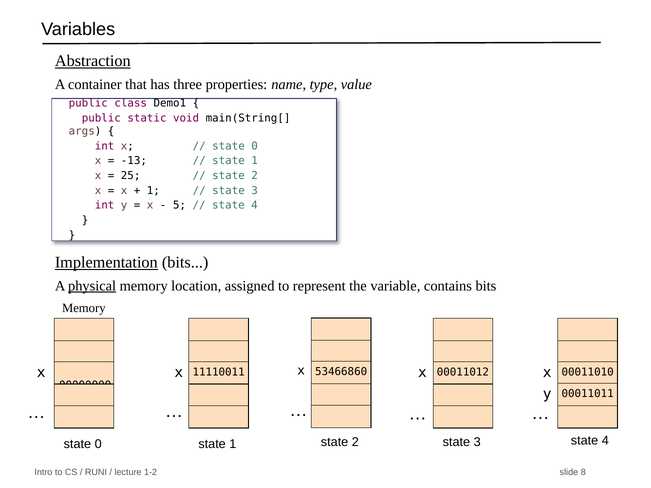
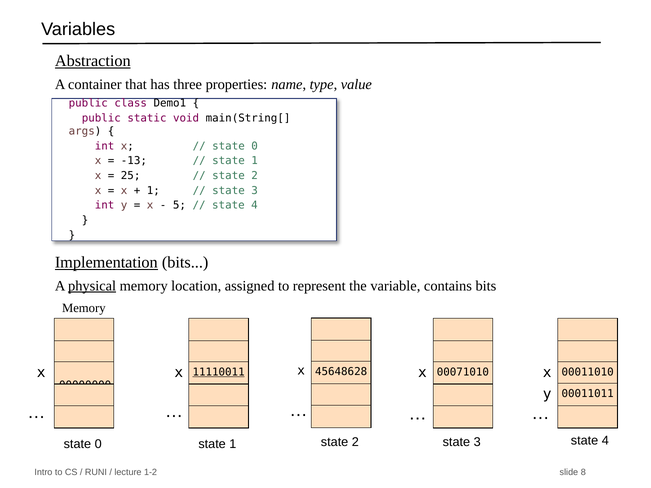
53466860: 53466860 -> 45648628
11110011 underline: none -> present
00011012: 00011012 -> 00071010
